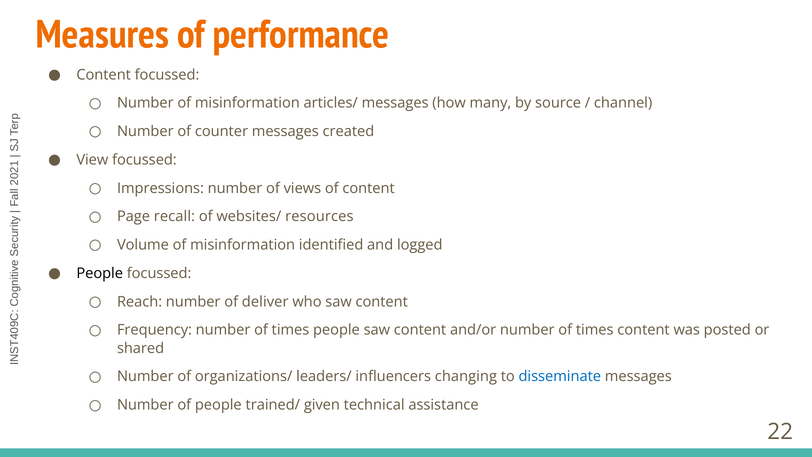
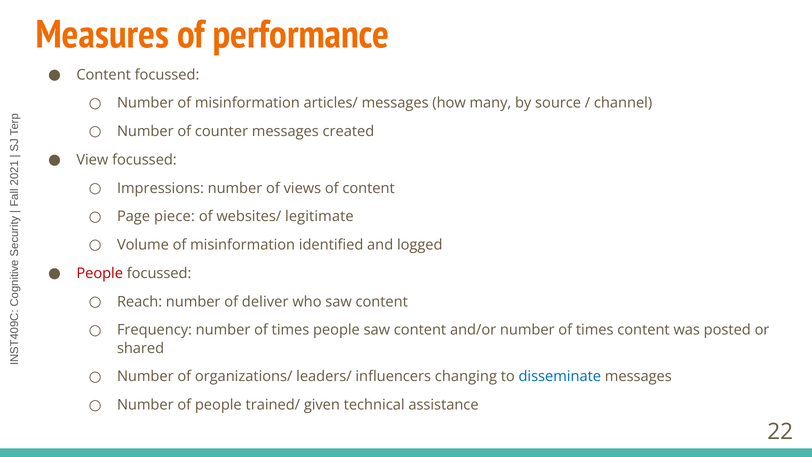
recall: recall -> piece
resources: resources -> legitimate
People at (100, 273) colour: black -> red
